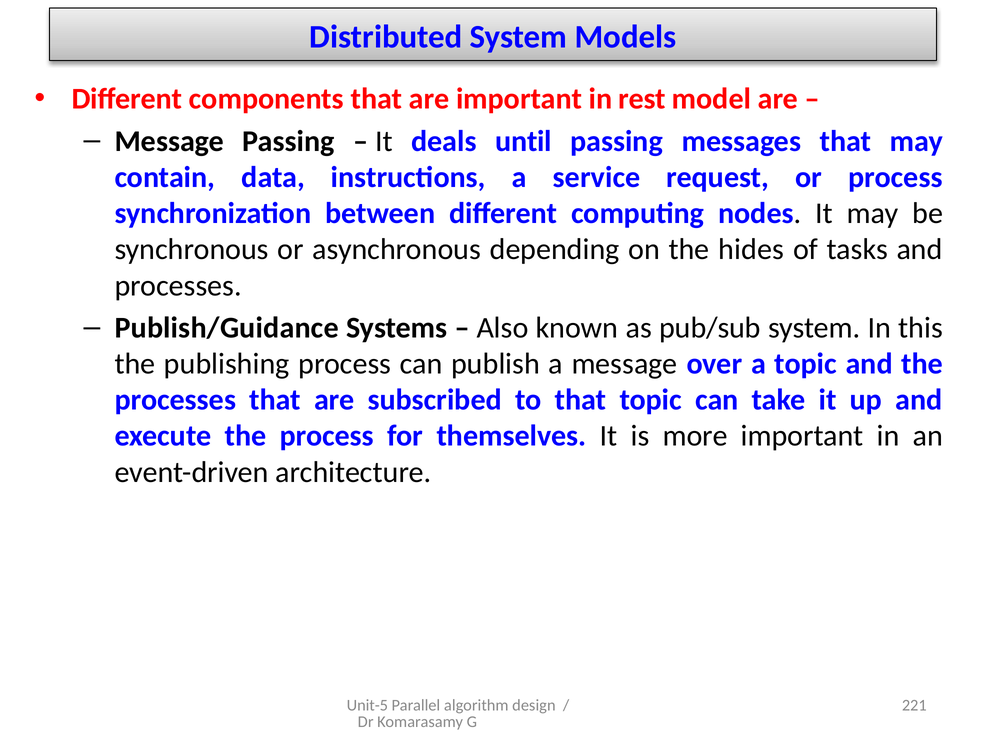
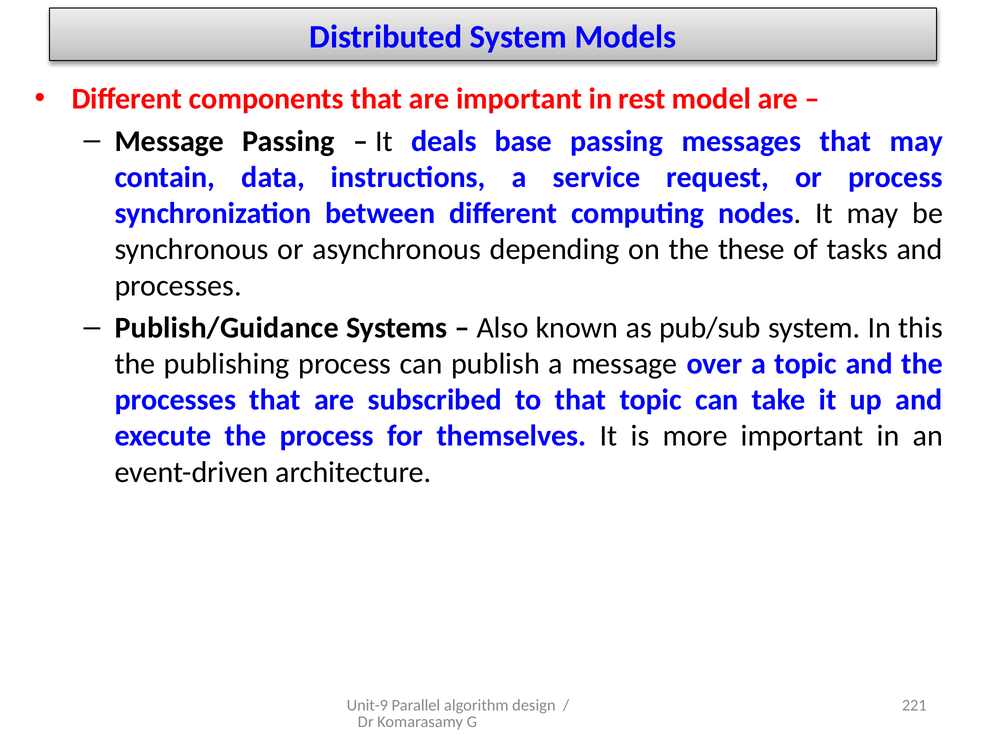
until: until -> base
hides: hides -> these
Unit-5: Unit-5 -> Unit-9
